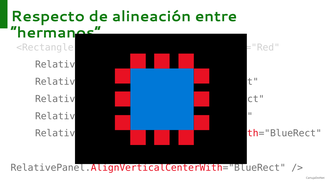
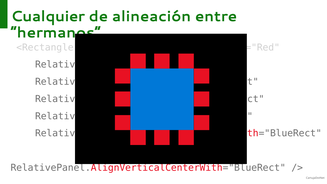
Respecto: Respecto -> Cualquier
